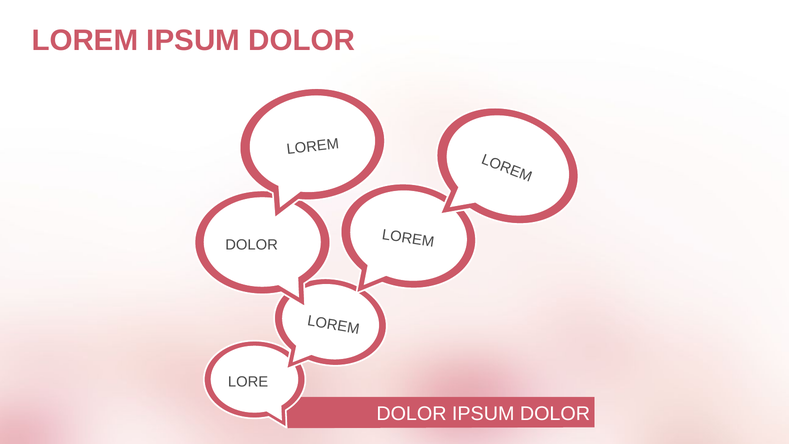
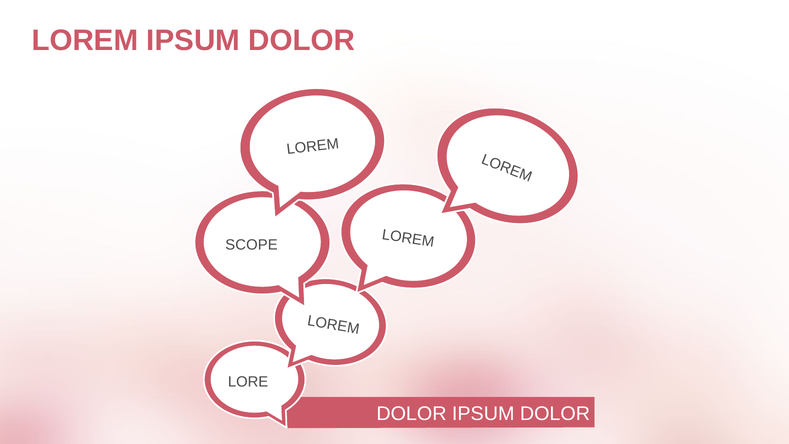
DOLOR at (252, 245): DOLOR -> SCOPE
